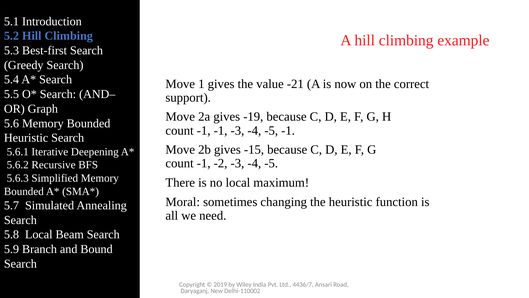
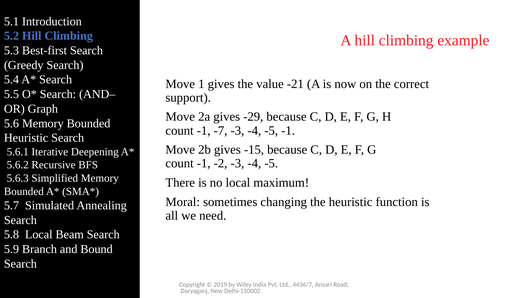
-19: -19 -> -29
-1 -1: -1 -> -7
